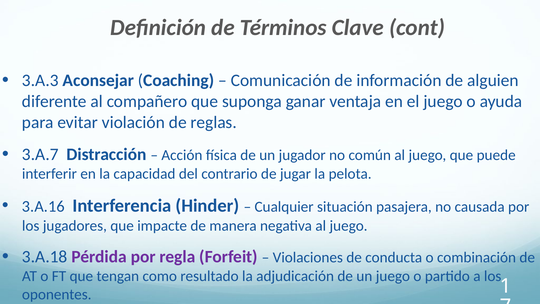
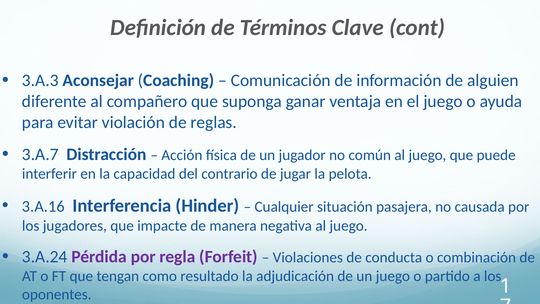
3.A.18: 3.A.18 -> 3.A.24
